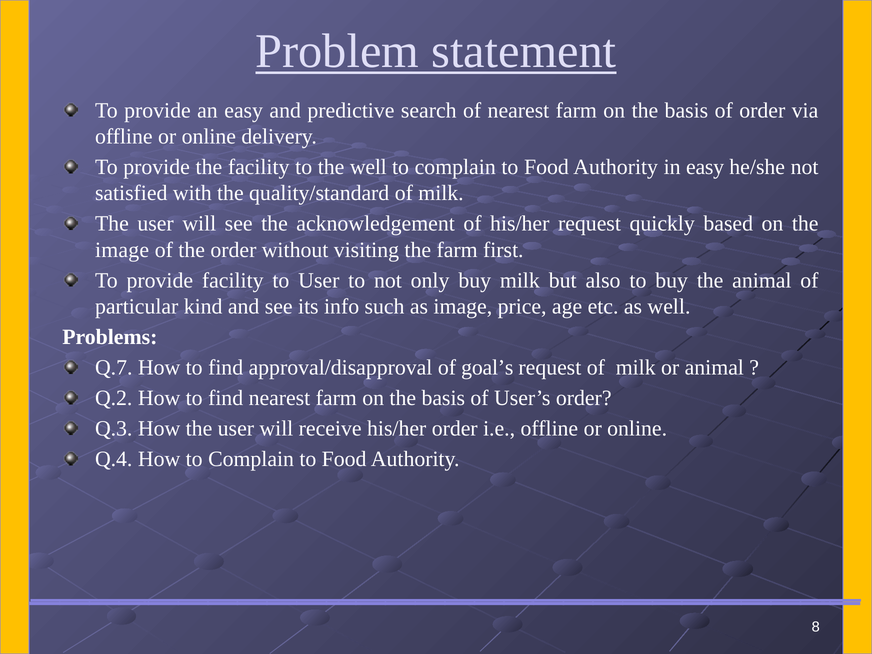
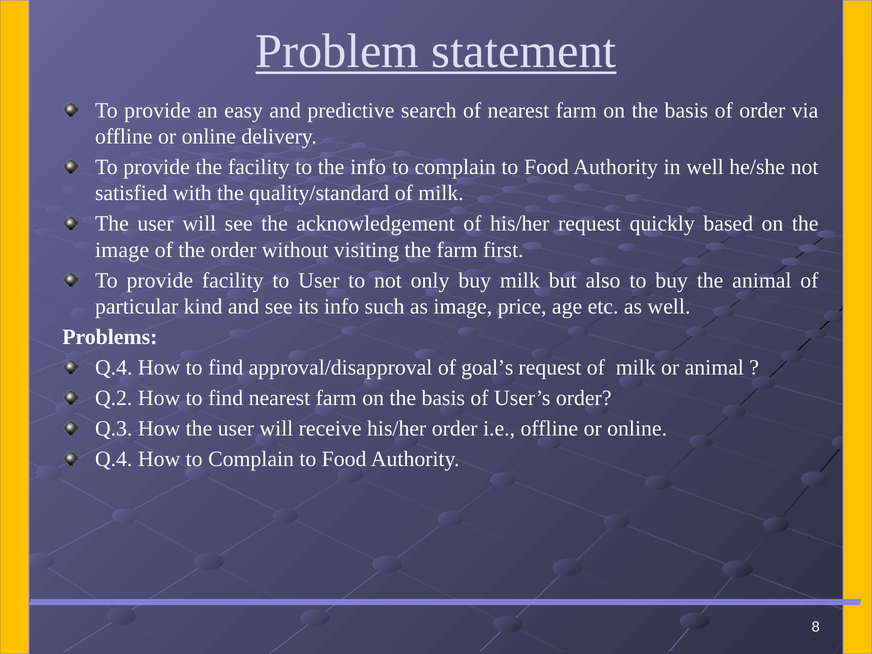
the well: well -> info
in easy: easy -> well
Q.7 at (114, 368): Q.7 -> Q.4
